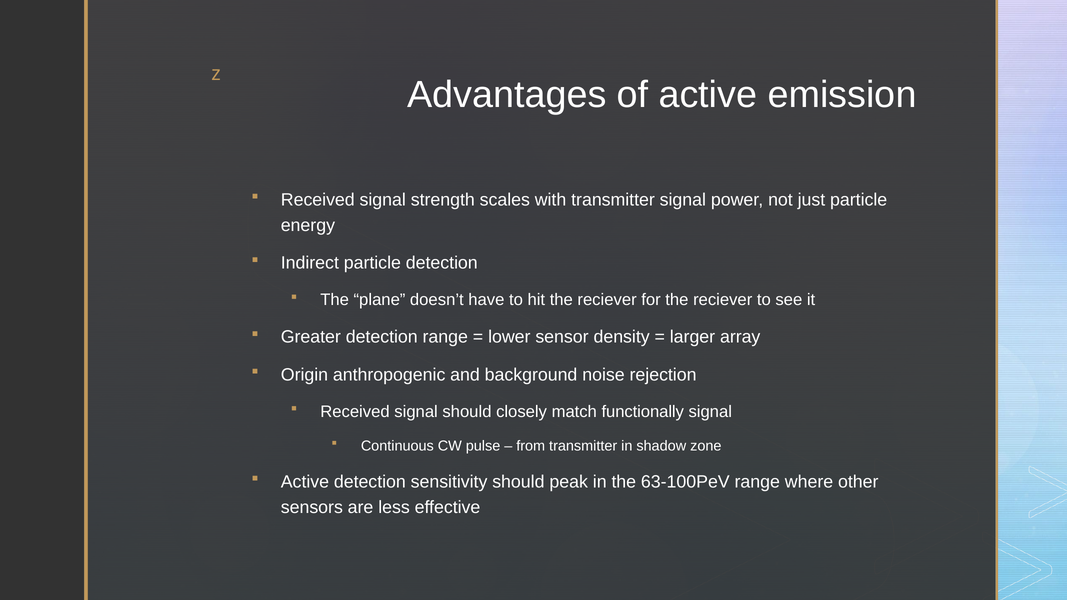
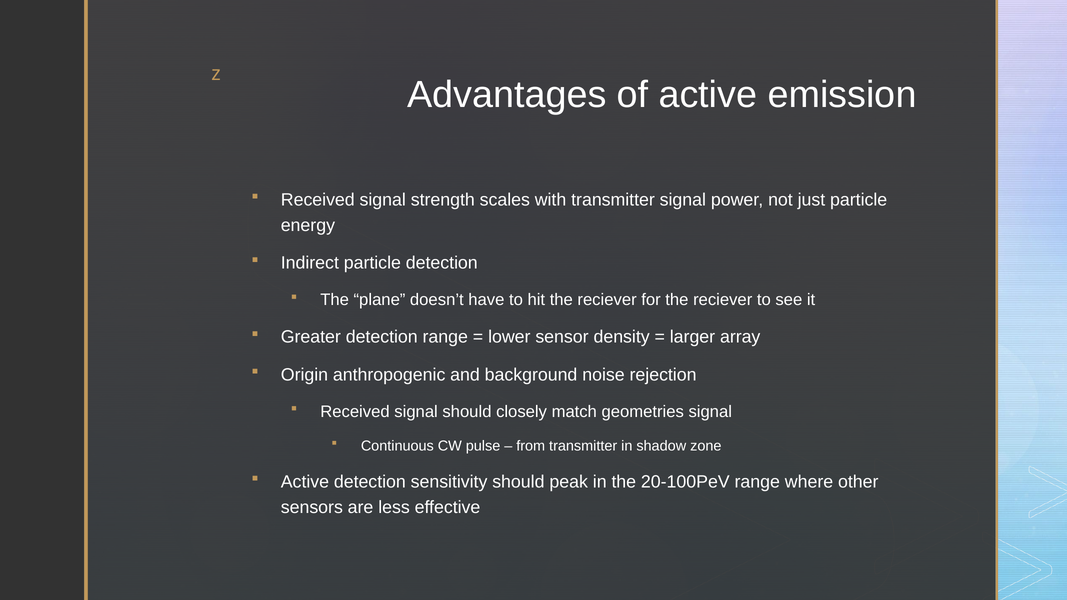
functionally: functionally -> geometries
63-100PeV: 63-100PeV -> 20-100PeV
